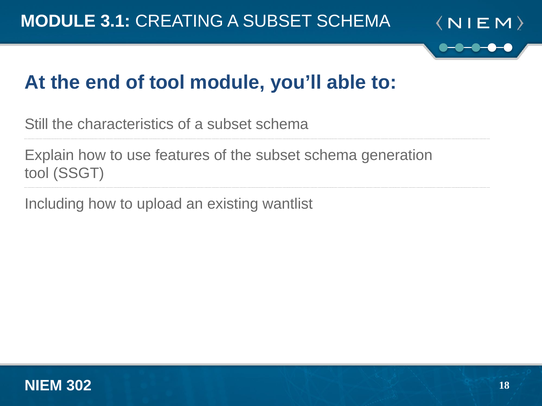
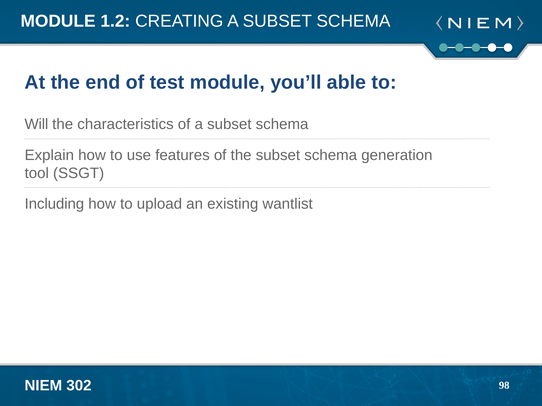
3.1: 3.1 -> 1.2
of tool: tool -> test
Still: Still -> Will
18: 18 -> 98
